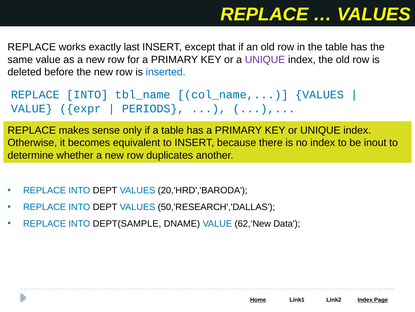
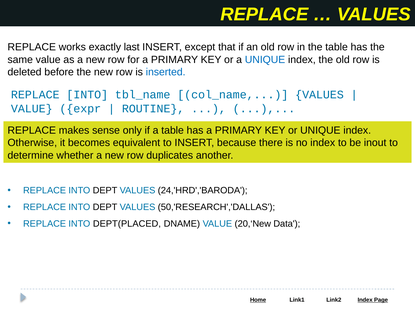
UNIQUE at (265, 59) colour: purple -> blue
PERIODS: PERIODS -> ROUTINE
20,'HRD','BARODA: 20,'HRD','BARODA -> 24,'HRD','BARODA
DEPT(SAMPLE: DEPT(SAMPLE -> DEPT(PLACED
62,‘New: 62,‘New -> 20,‘New
